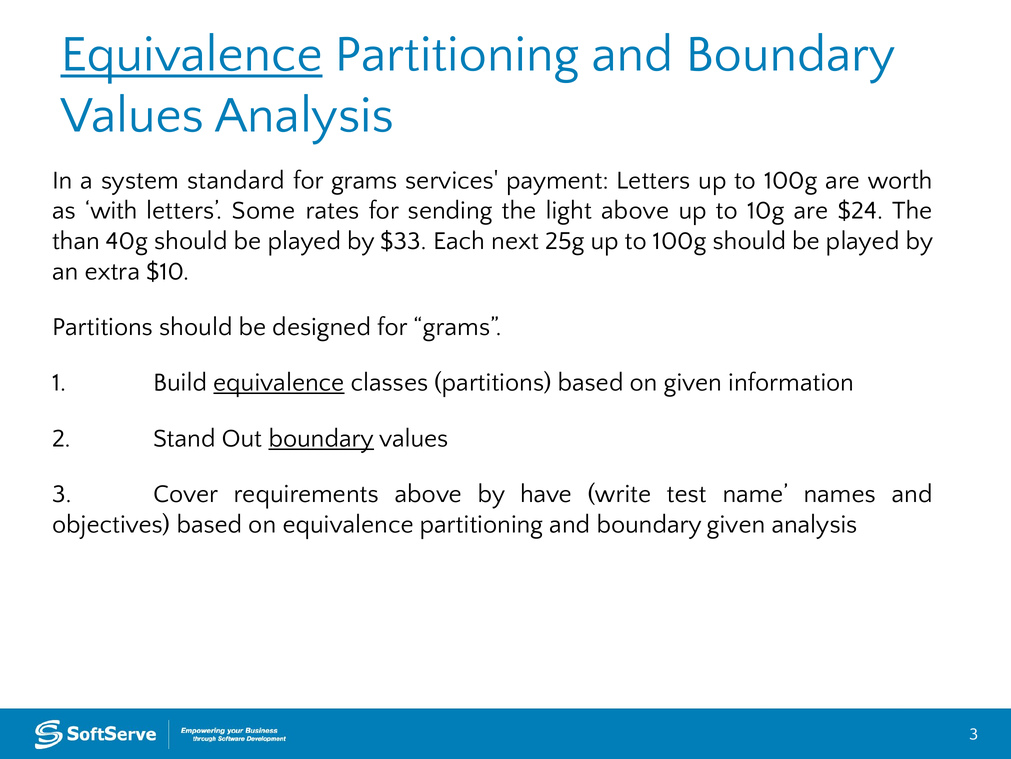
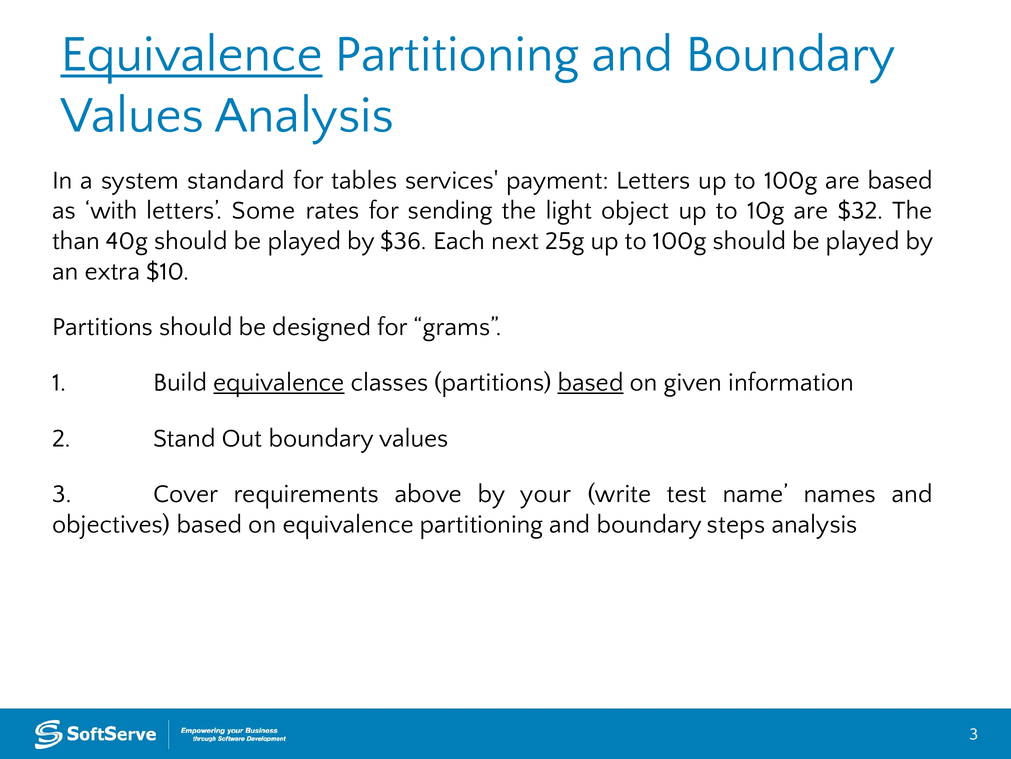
grams at (364, 180): grams -> tables
are worth: worth -> based
light above: above -> object
$24: $24 -> $32
$33: $33 -> $36
based at (591, 382) underline: none -> present
boundary at (321, 438) underline: present -> none
have: have -> your
boundary given: given -> steps
